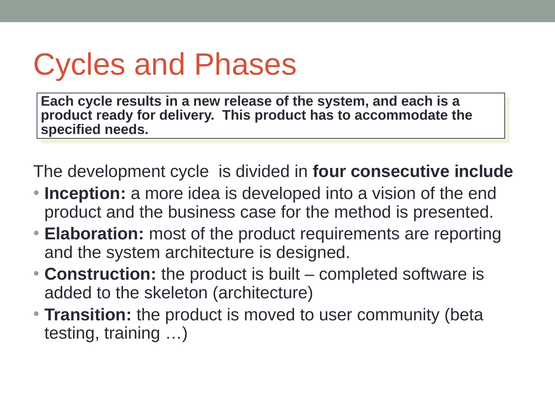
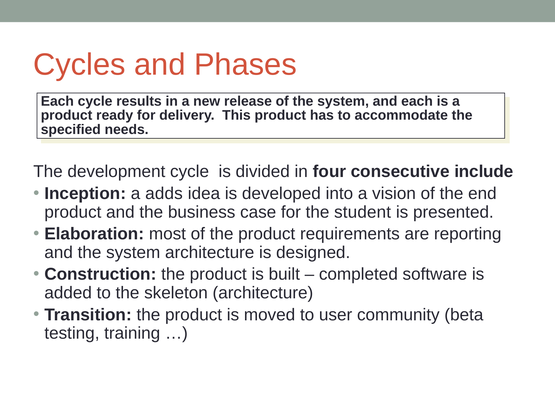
more: more -> adds
method: method -> student
